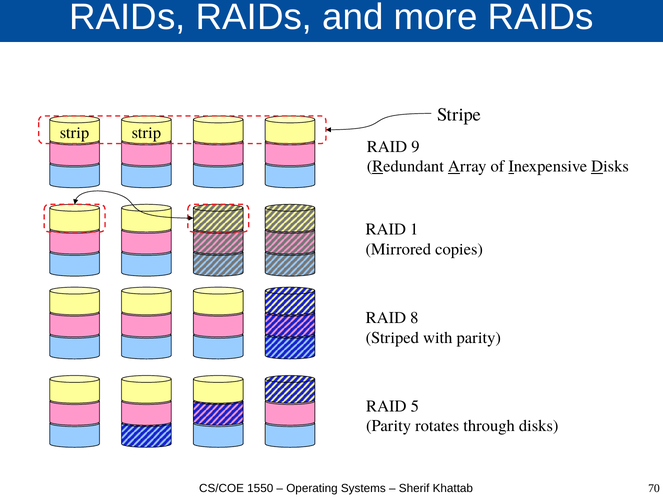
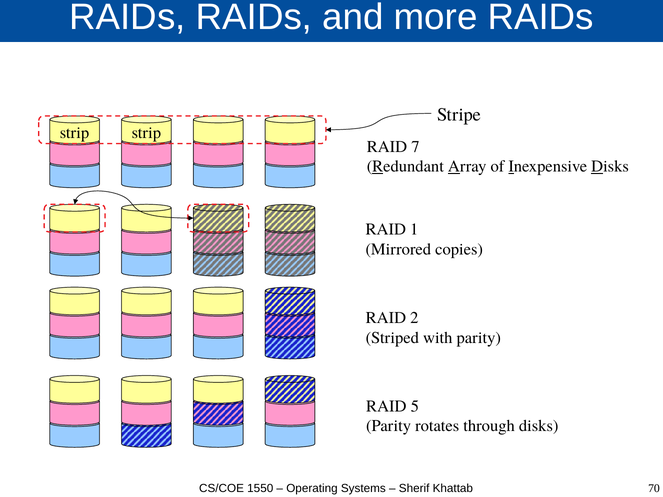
9: 9 -> 7
8: 8 -> 2
